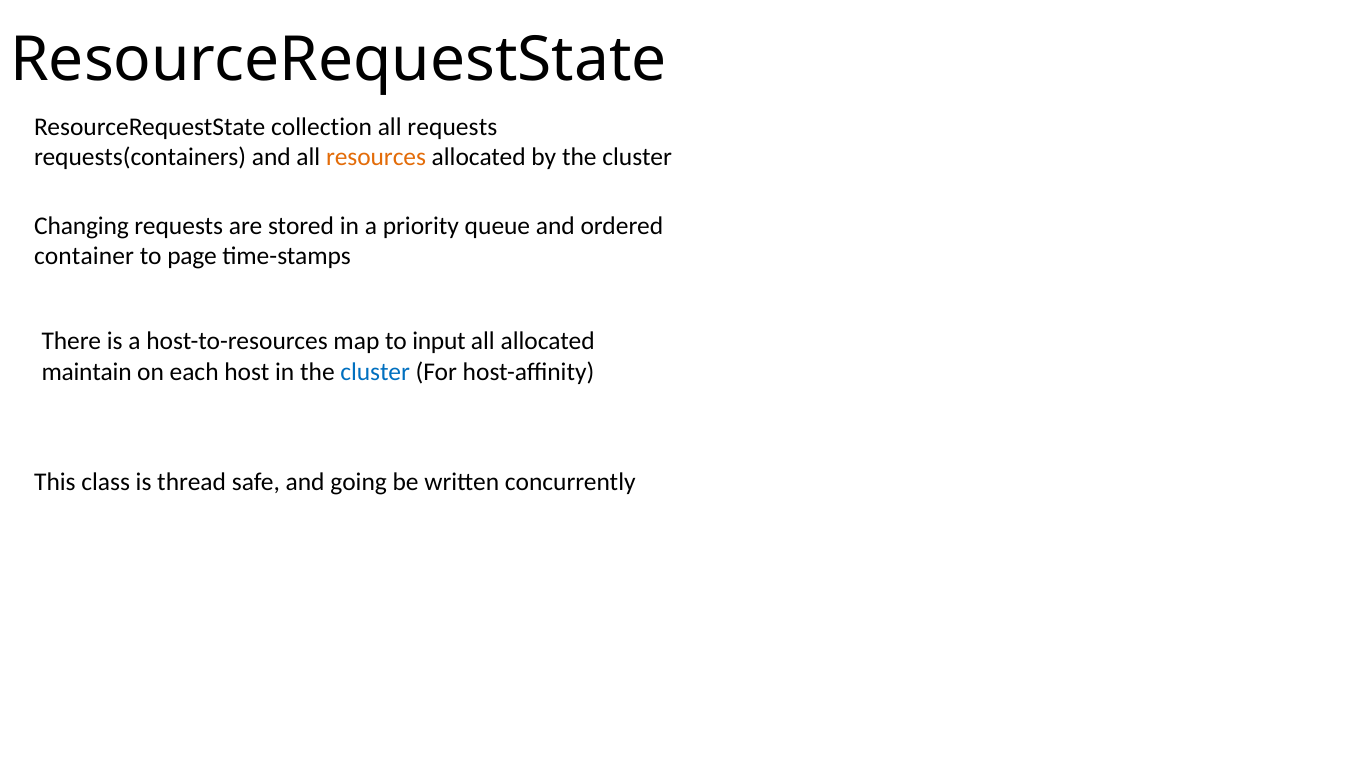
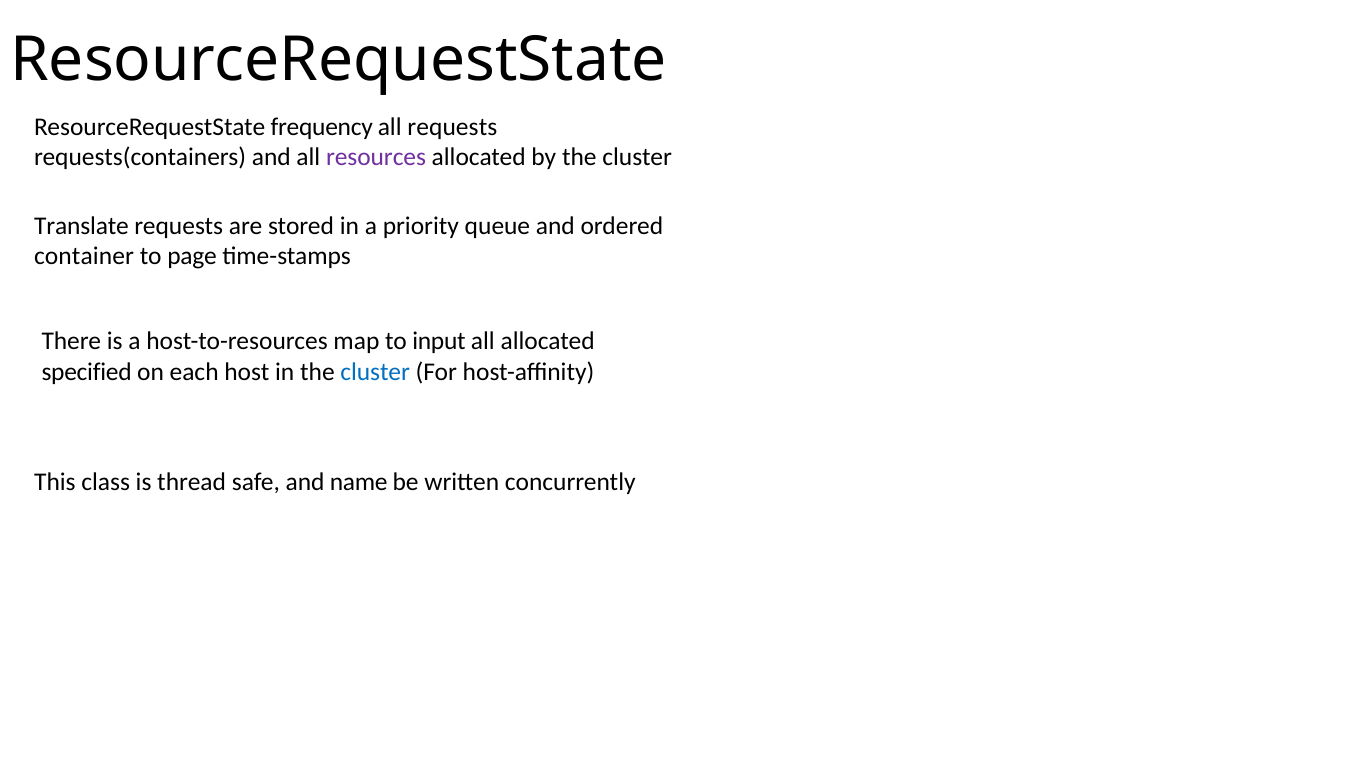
collection: collection -> frequency
resources colour: orange -> purple
Changing: Changing -> Translate
maintain: maintain -> specified
going: going -> name
